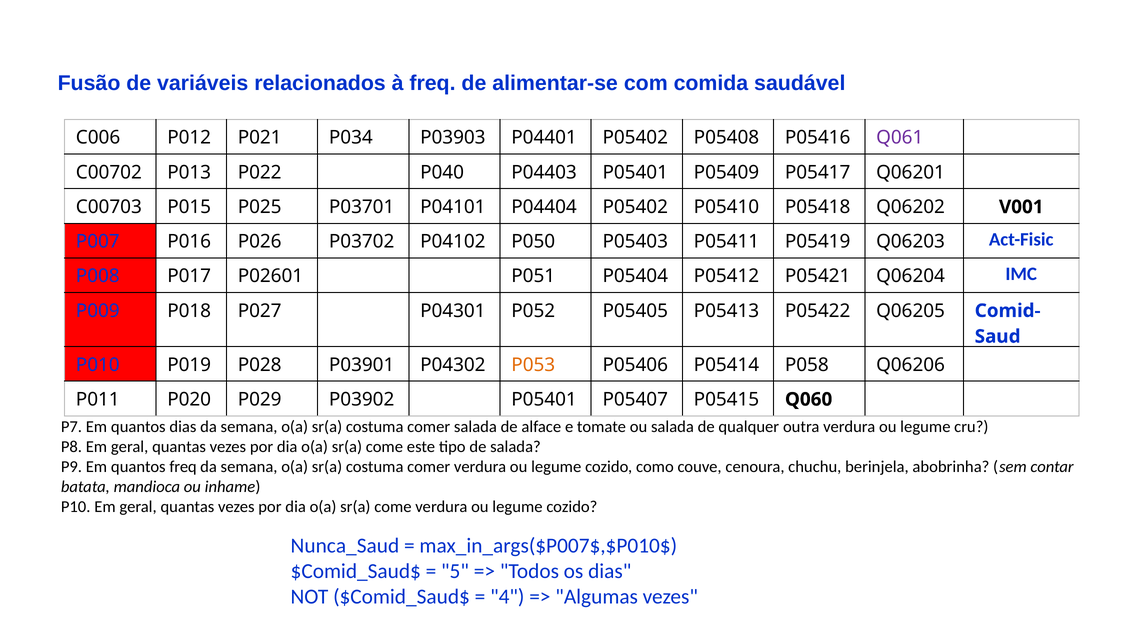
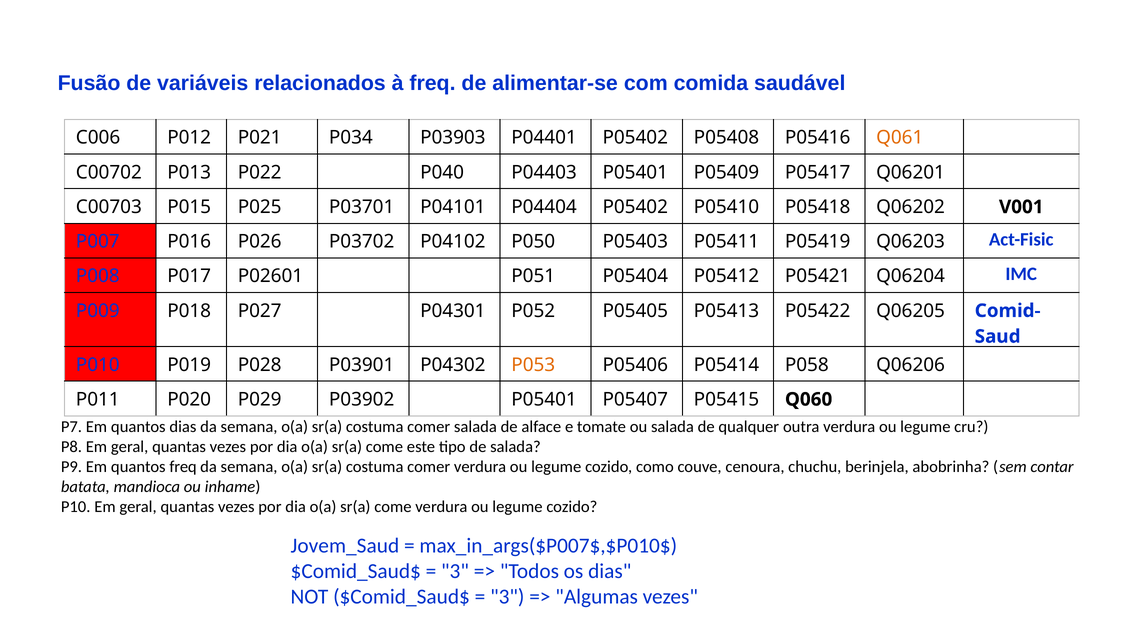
Q061 colour: purple -> orange
Nunca_Saud: Nunca_Saud -> Jovem_Saud
5 at (455, 571): 5 -> 3
4 at (507, 597): 4 -> 3
